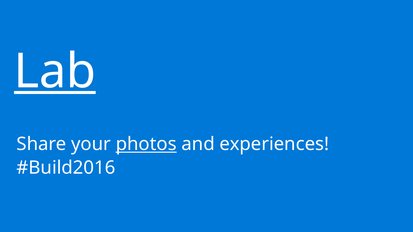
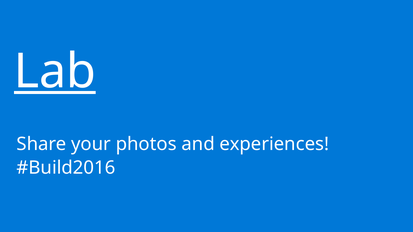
photos underline: present -> none
